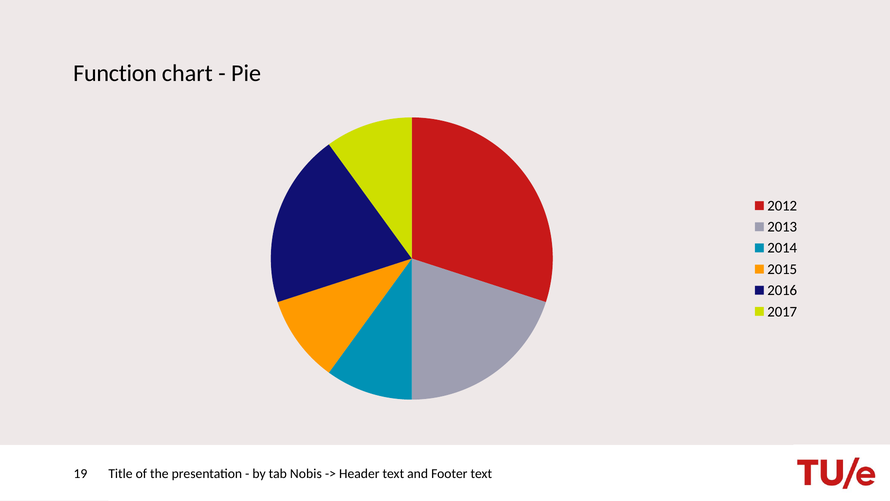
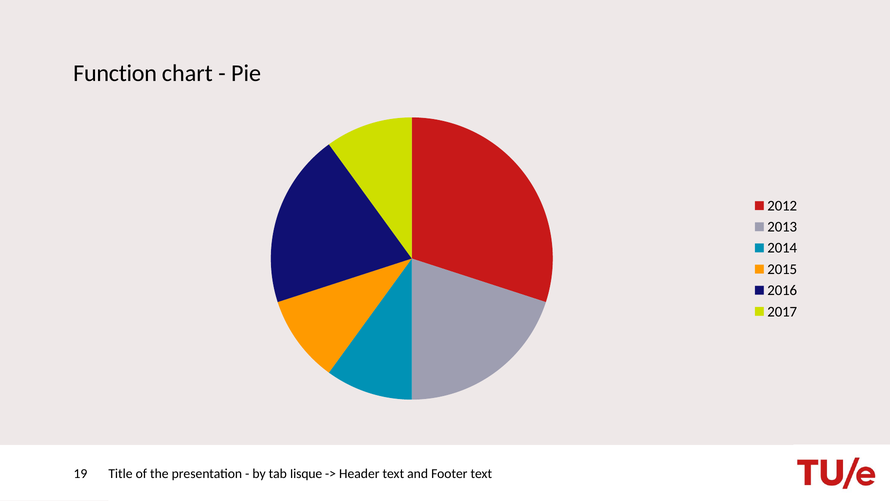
Nobis: Nobis -> Iisque
